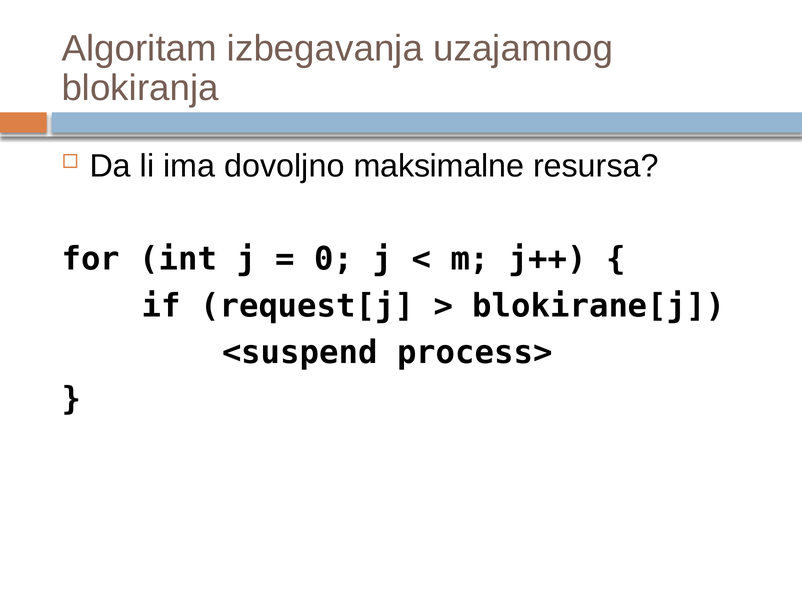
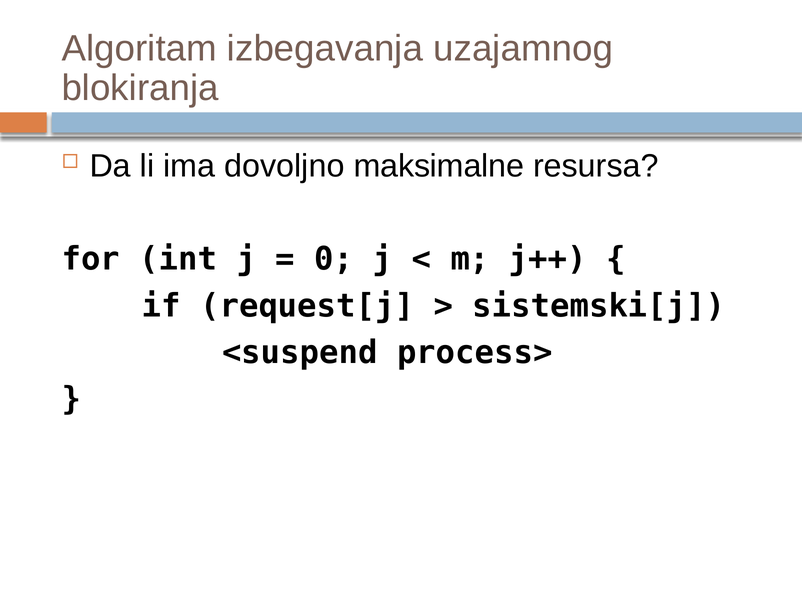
blokirane[j: blokirane[j -> sistemski[j
